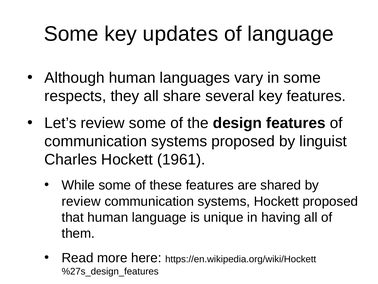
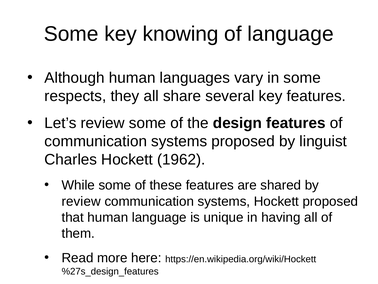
updates: updates -> knowing
1961: 1961 -> 1962
